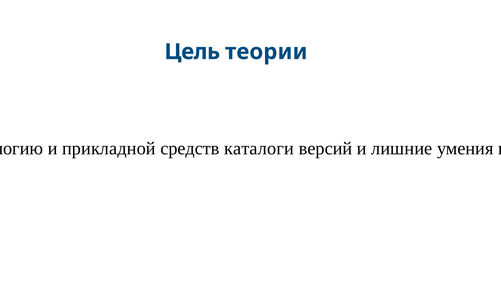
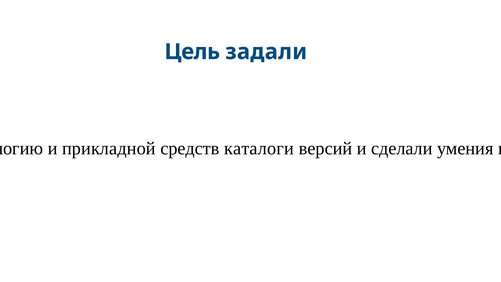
теории: теории -> задали
лишние: лишние -> сделали
